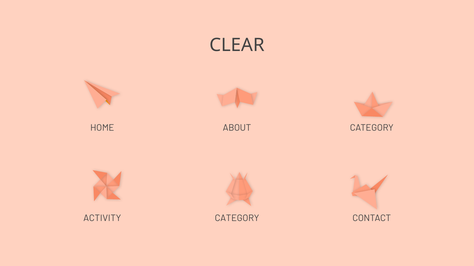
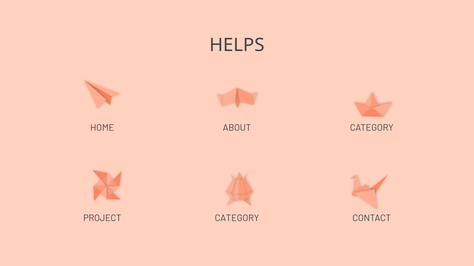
CLEAR: CLEAR -> HELPS
ACTIVITY: ACTIVITY -> PROJECT
